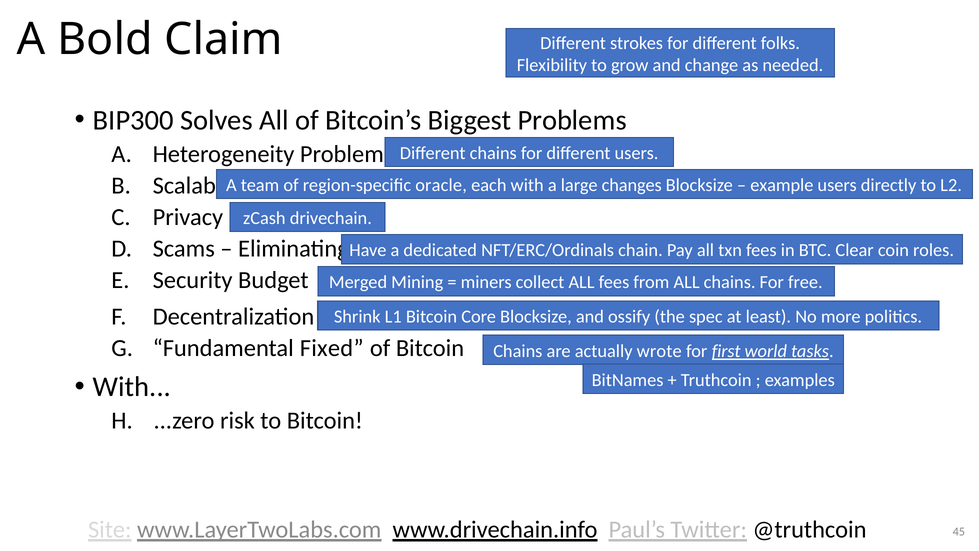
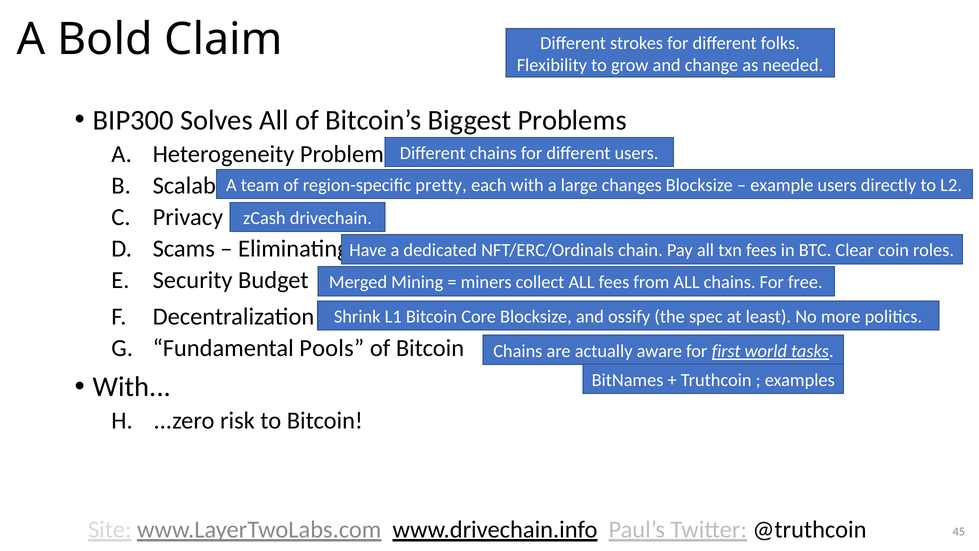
oracle: oracle -> pretty
Fixed: Fixed -> Pools
wrote: wrote -> aware
